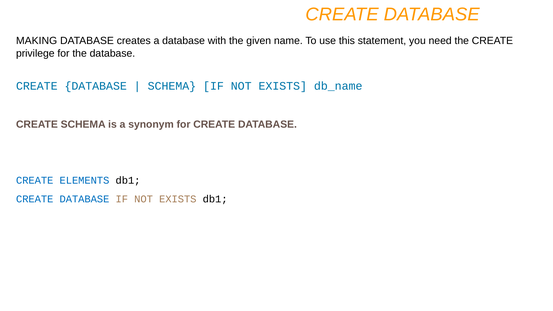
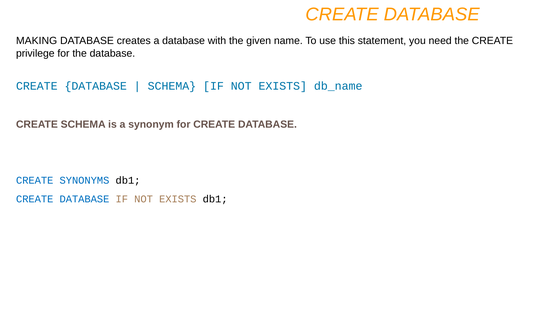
ELEMENTS: ELEMENTS -> SYNONYMS
